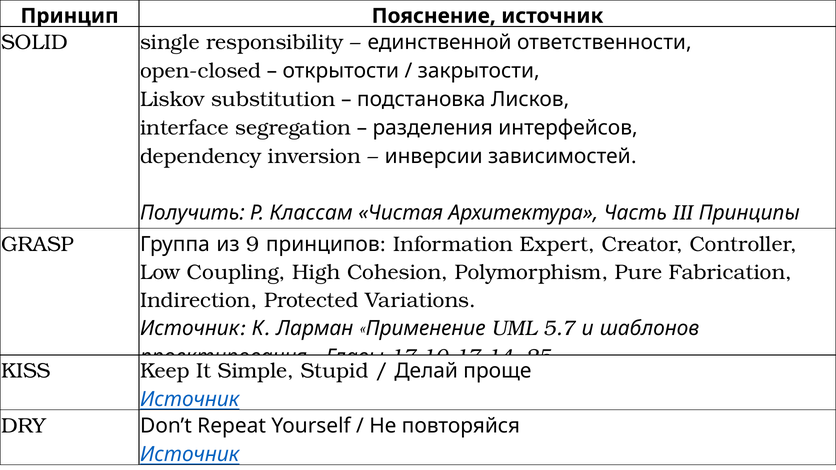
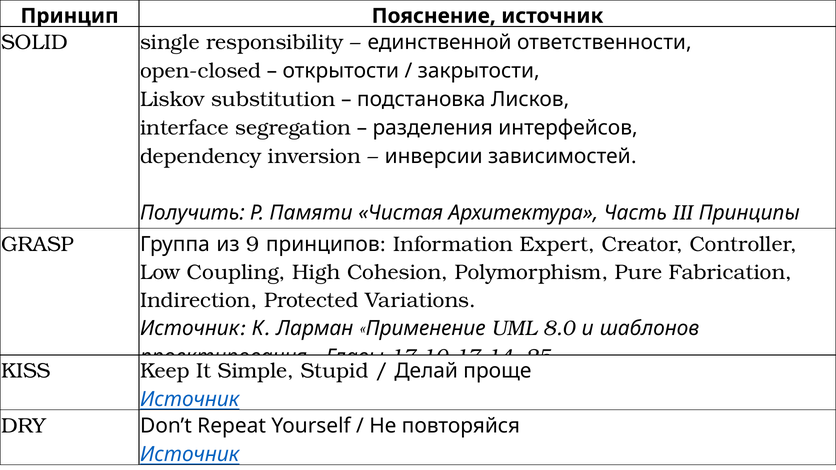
Классам: Классам -> Памяти
5.7: 5.7 -> 8.0
